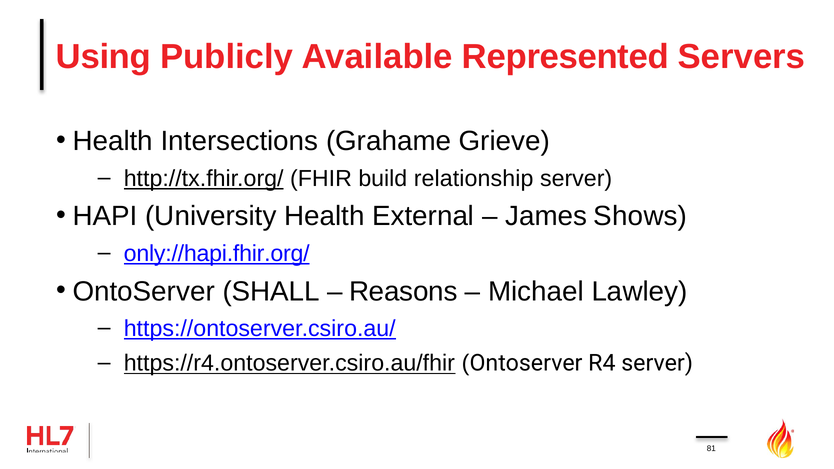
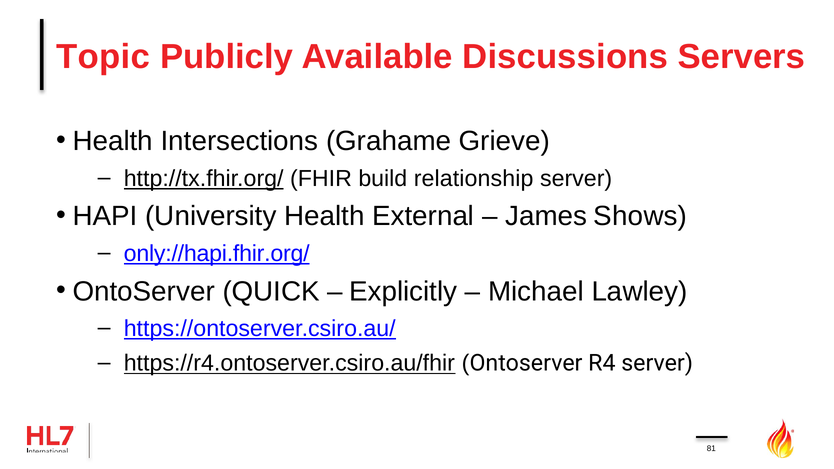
Using: Using -> Topic
Represented: Represented -> Discussions
SHALL: SHALL -> QUICK
Reasons: Reasons -> Explicitly
